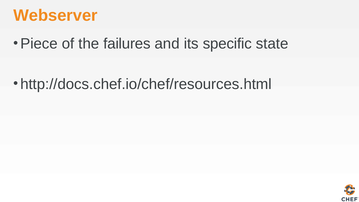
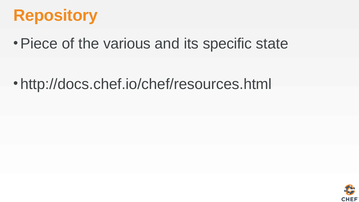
Webserver: Webserver -> Repository
failures: failures -> various
